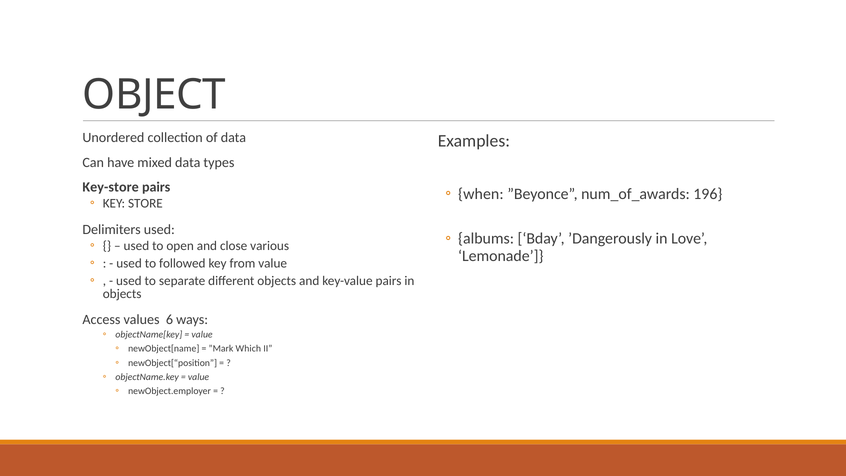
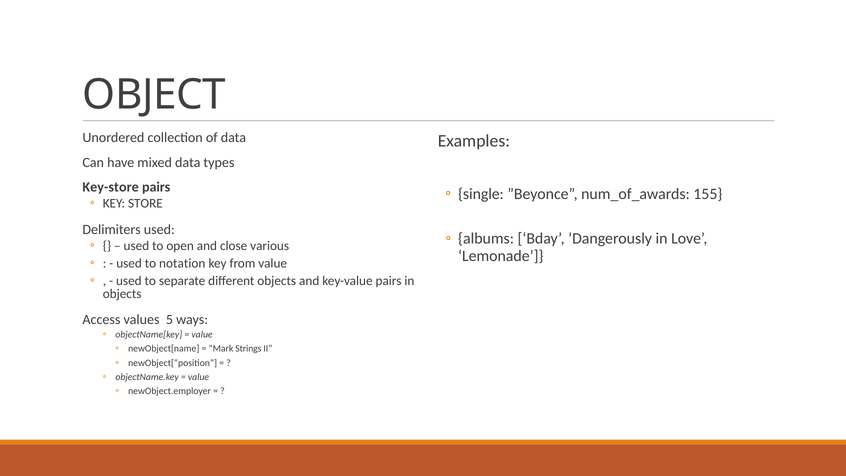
when: when -> single
196: 196 -> 155
followed: followed -> notation
6: 6 -> 5
Which: Which -> Strings
